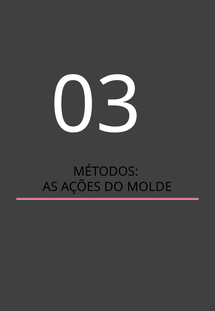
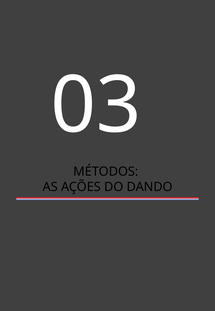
MOLDE: MOLDE -> DANDO
